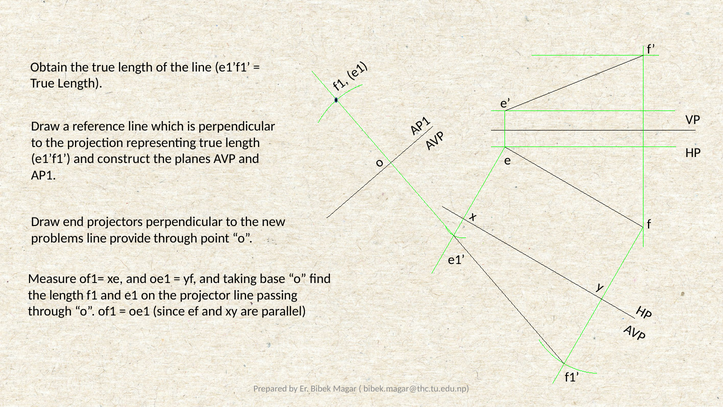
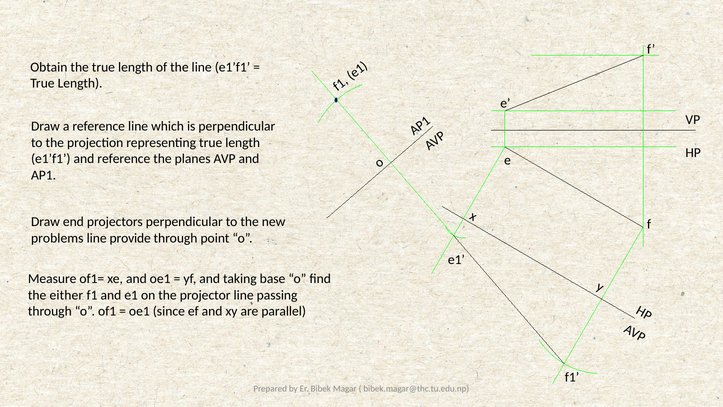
and construct: construct -> reference
the length: length -> either
